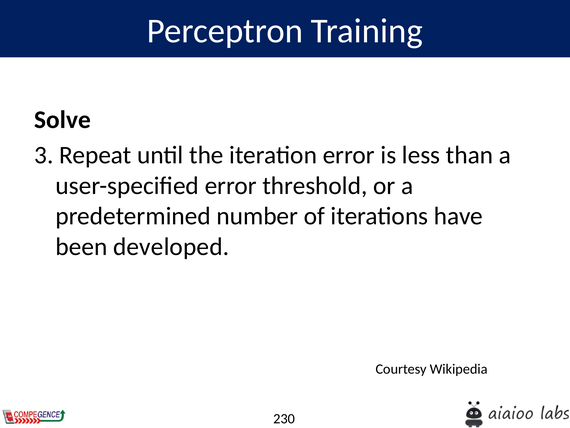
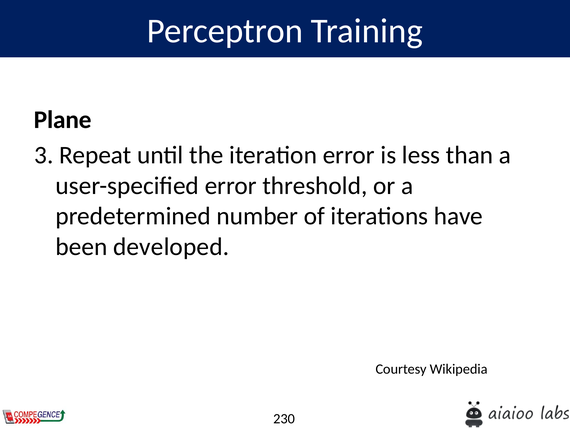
Solve: Solve -> Plane
